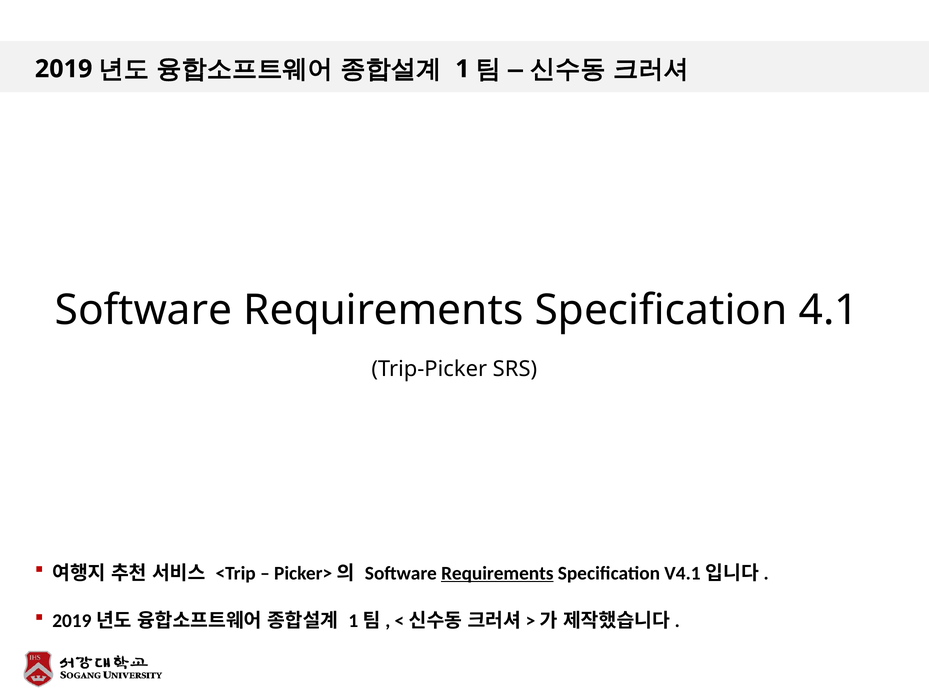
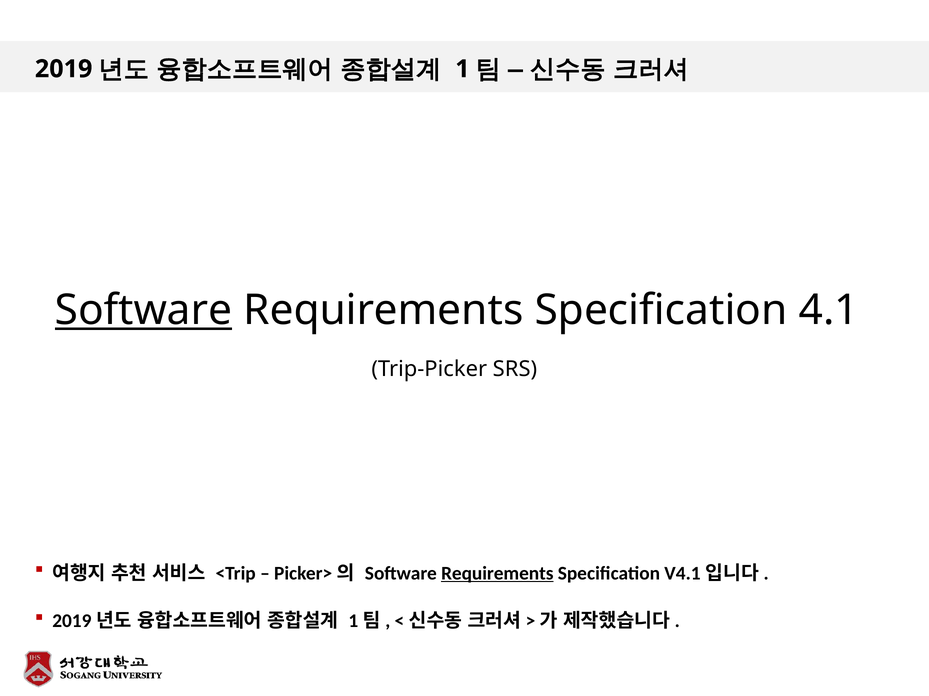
Software at (144, 311) underline: none -> present
